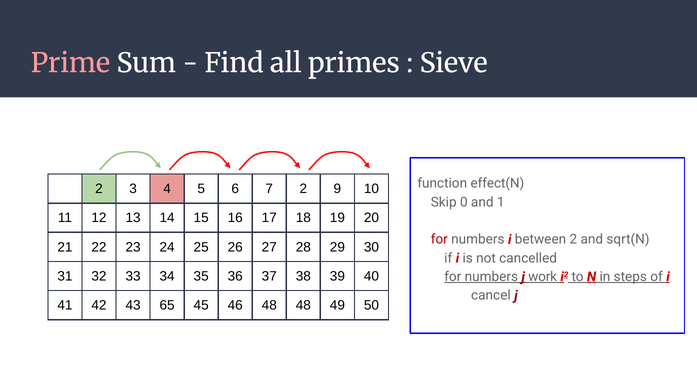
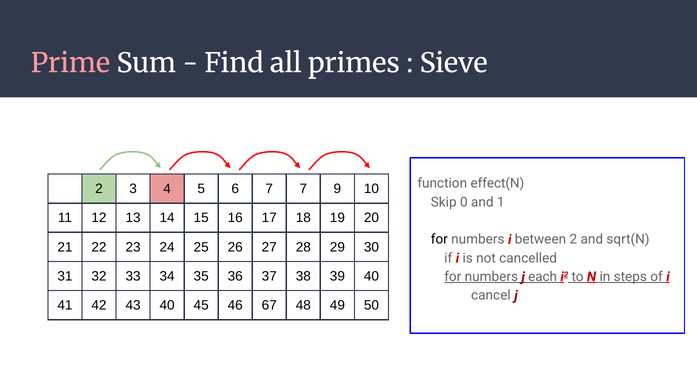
7 2: 2 -> 7
for at (439, 239) colour: red -> black
work: work -> each
43 65: 65 -> 40
46 48: 48 -> 67
